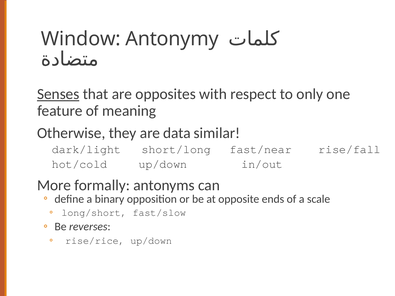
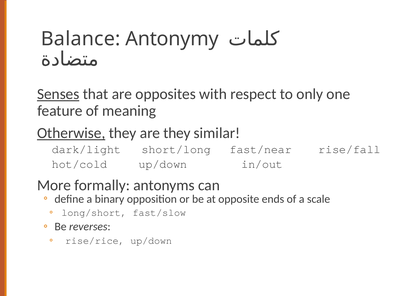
Window: Window -> Balance
Otherwise underline: none -> present
are data: data -> they
